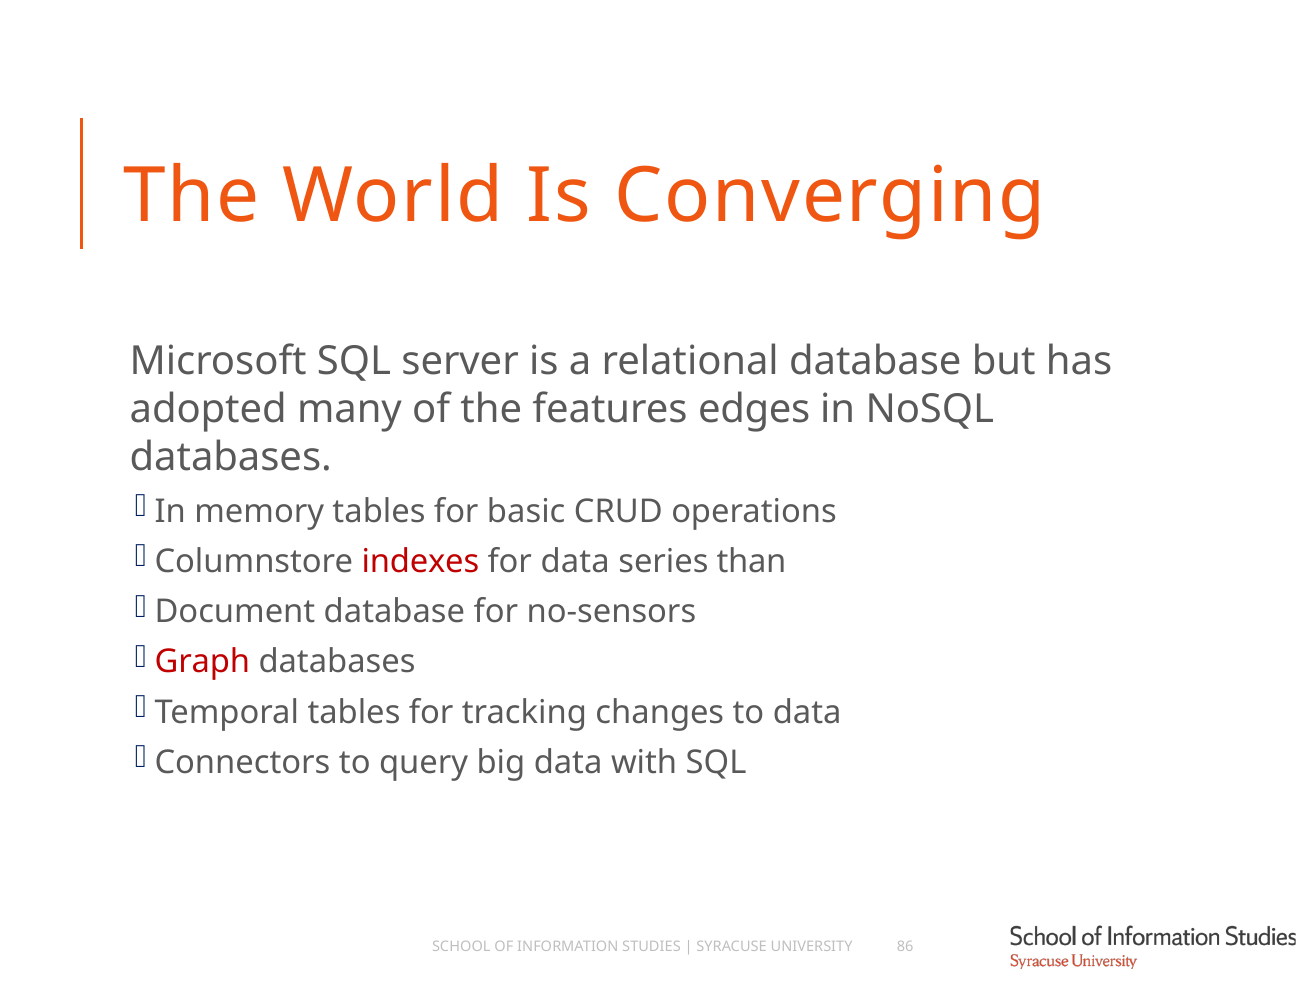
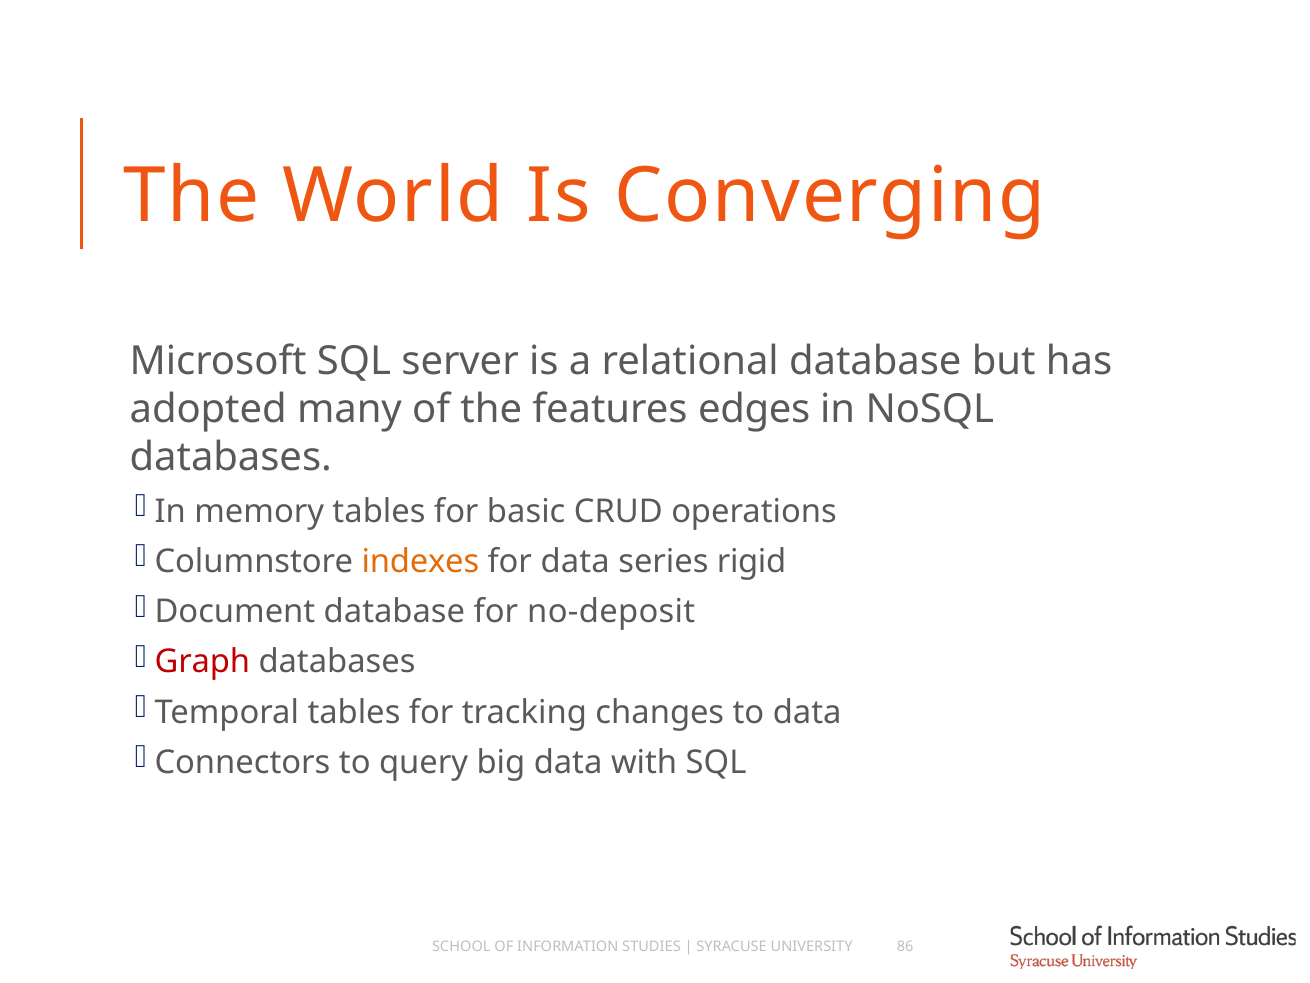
indexes colour: red -> orange
than: than -> rigid
no-sensors: no-sensors -> no-deposit
